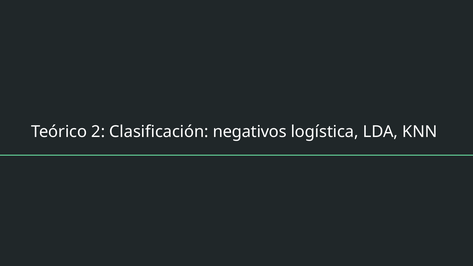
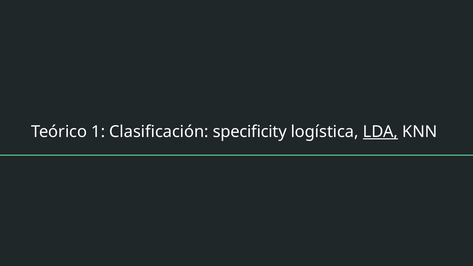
2: 2 -> 1
negativos: negativos -> specificity
LDA underline: none -> present
